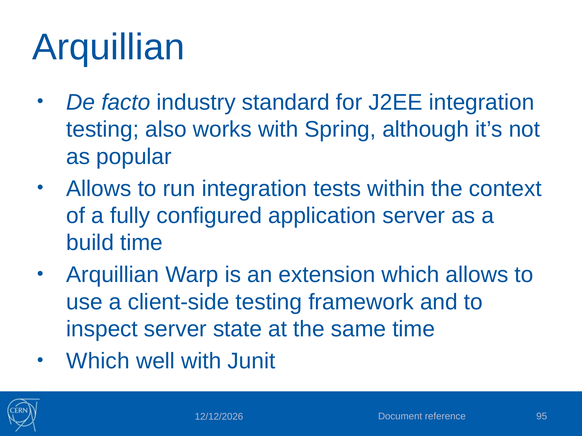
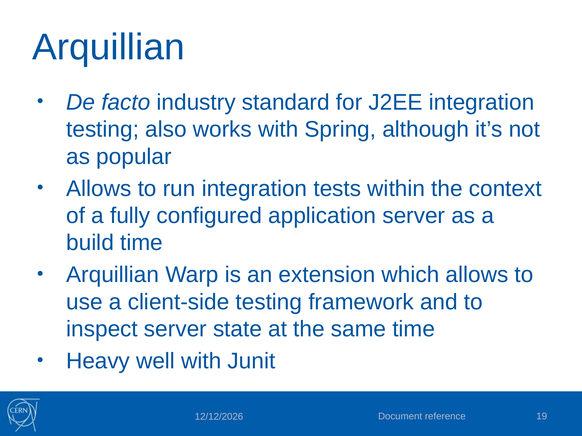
Which at (98, 362): Which -> Heavy
95: 95 -> 19
